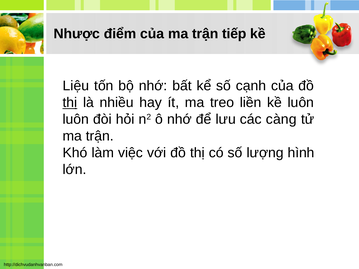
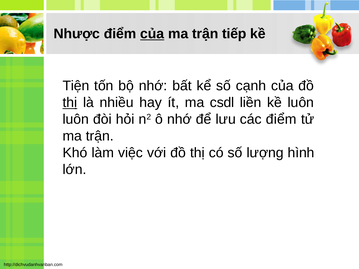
của at (152, 34) underline: none -> present
Liệu: Liệu -> Tiện
treo: treo -> csdl
các càng: càng -> điểm
